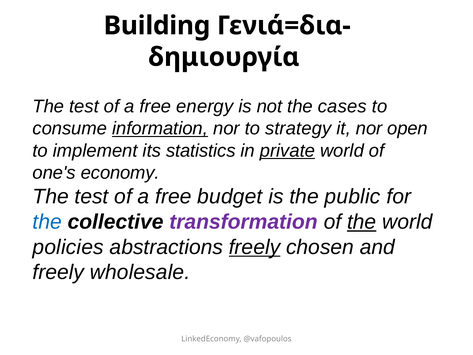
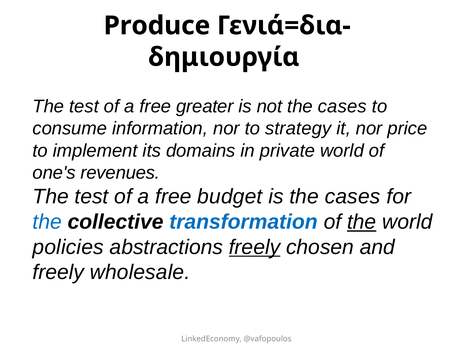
Building: Building -> Produce
energy: energy -> greater
information underline: present -> none
open: open -> price
statistics: statistics -> domains
private underline: present -> none
economy: economy -> revenues
is the public: public -> cases
transformation colour: purple -> blue
